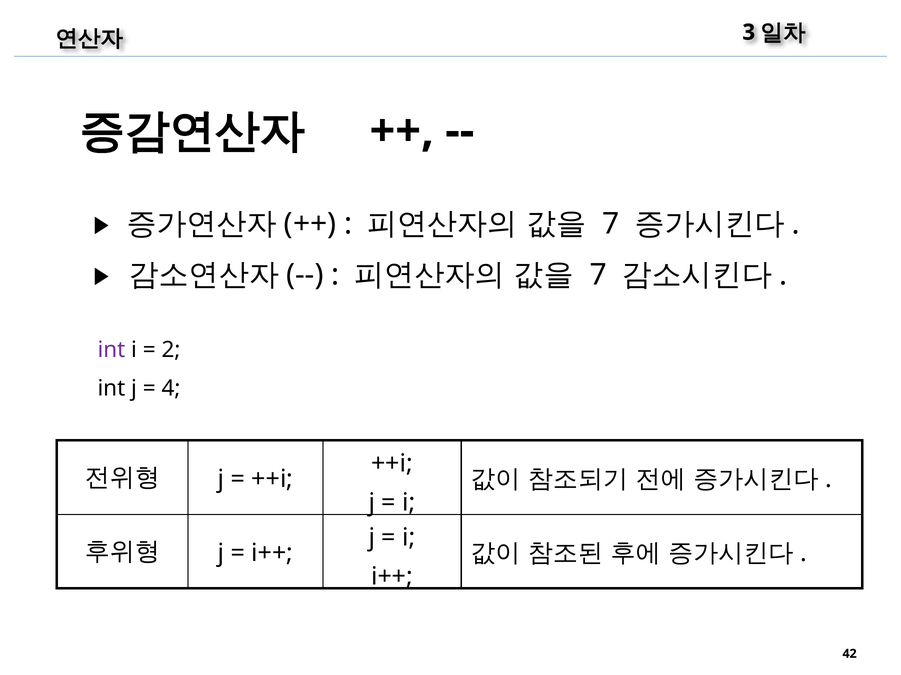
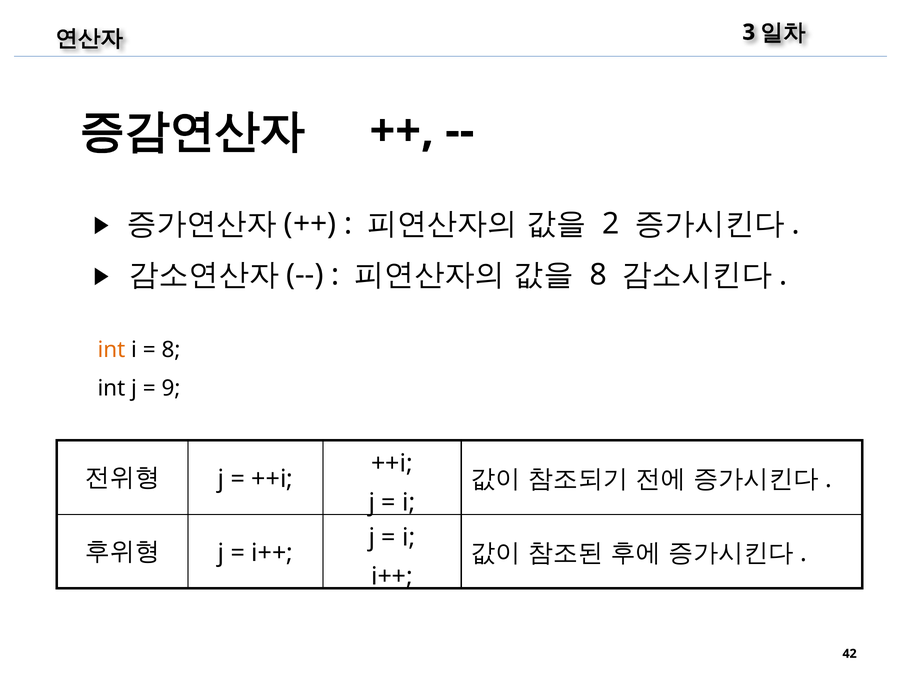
7 at (611, 224): 7 -> 2
7 at (598, 275): 7 -> 8
int at (111, 350) colour: purple -> orange
2 at (171, 350): 2 -> 8
4: 4 -> 9
